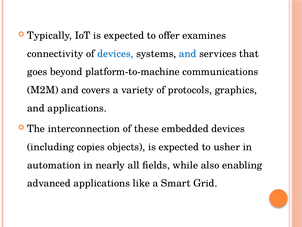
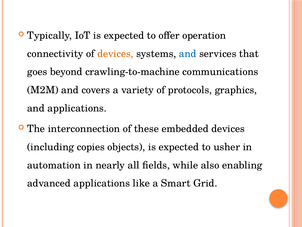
examines: examines -> operation
devices at (115, 54) colour: blue -> orange
platform-to-machine: platform-to-machine -> crawling-to-machine
